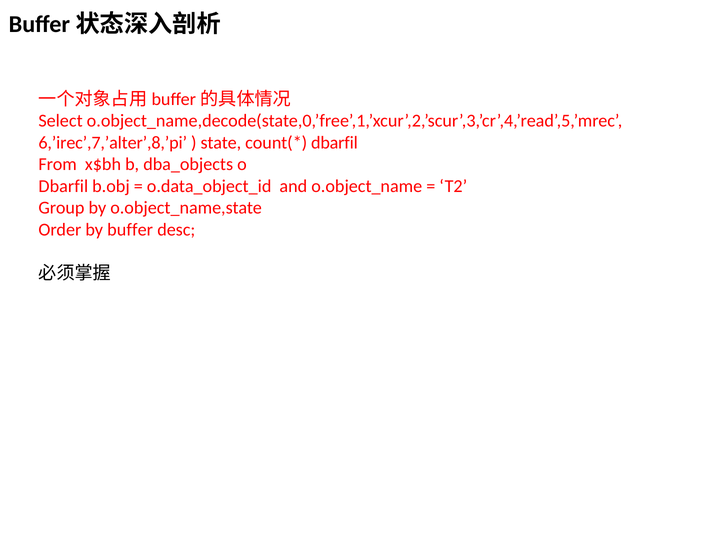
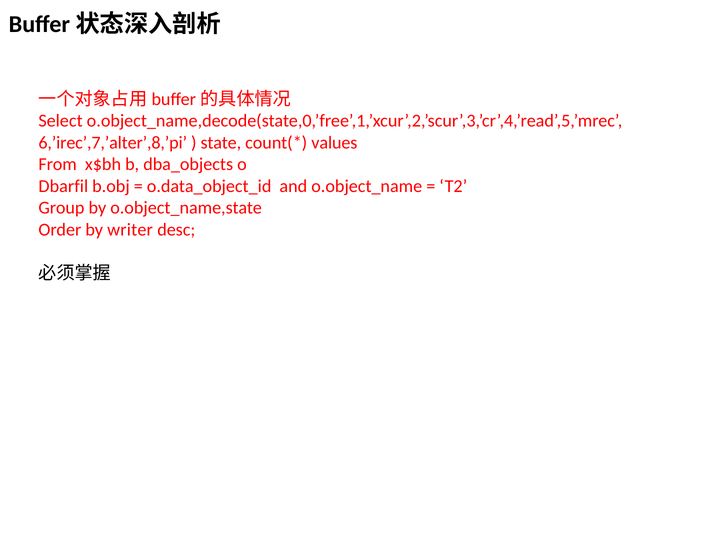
dbarfil at (334, 143): dbarfil -> values
buffer: buffer -> writer
